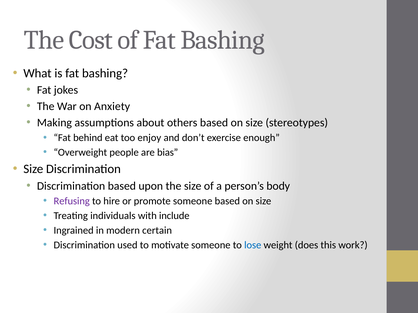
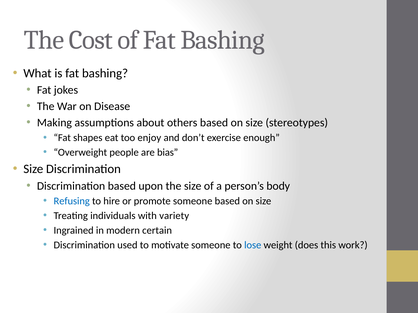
Anxiety: Anxiety -> Disease
behind: behind -> shapes
Refusing colour: purple -> blue
include: include -> variety
